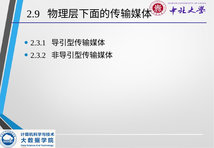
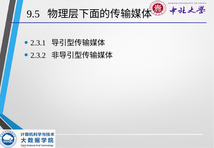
2.9: 2.9 -> 9.5
